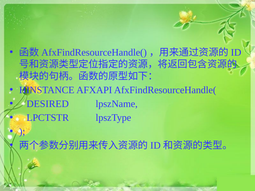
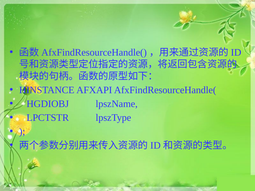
DESIRED: DESIRED -> HGDIOBJ
